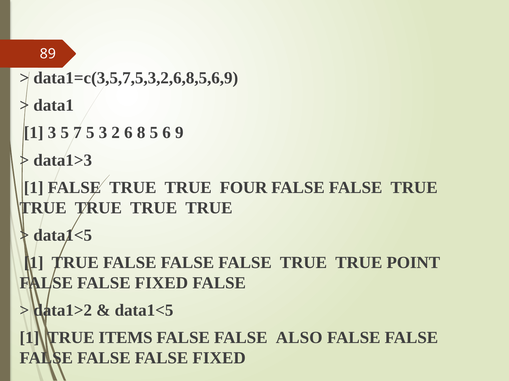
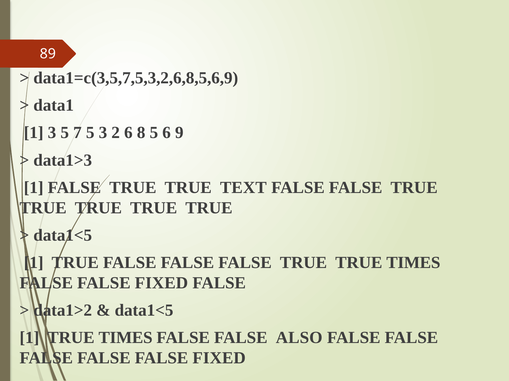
FOUR: FOUR -> TEXT
TRUE TRUE POINT: POINT -> TIMES
1 TRUE ITEMS: ITEMS -> TIMES
